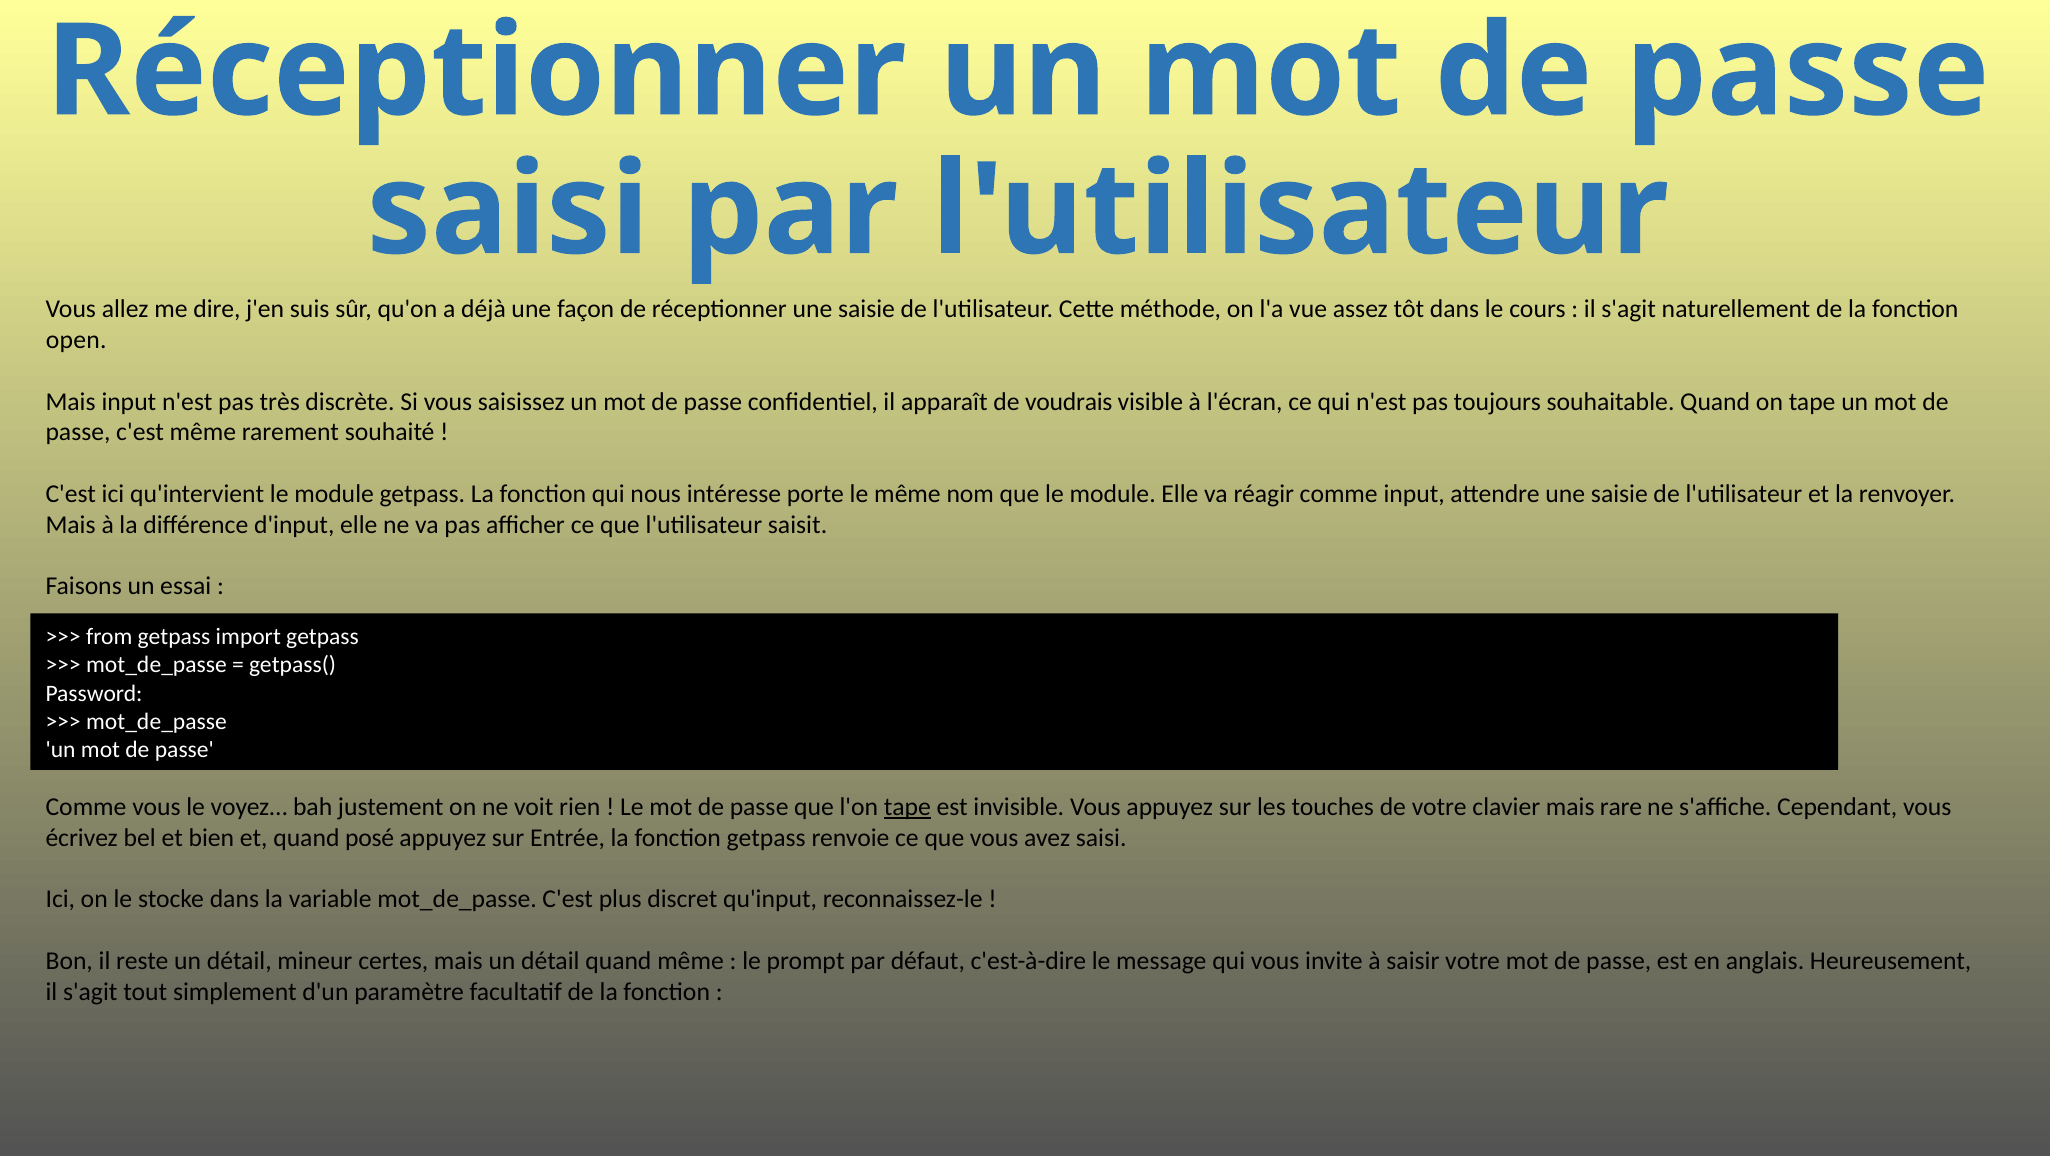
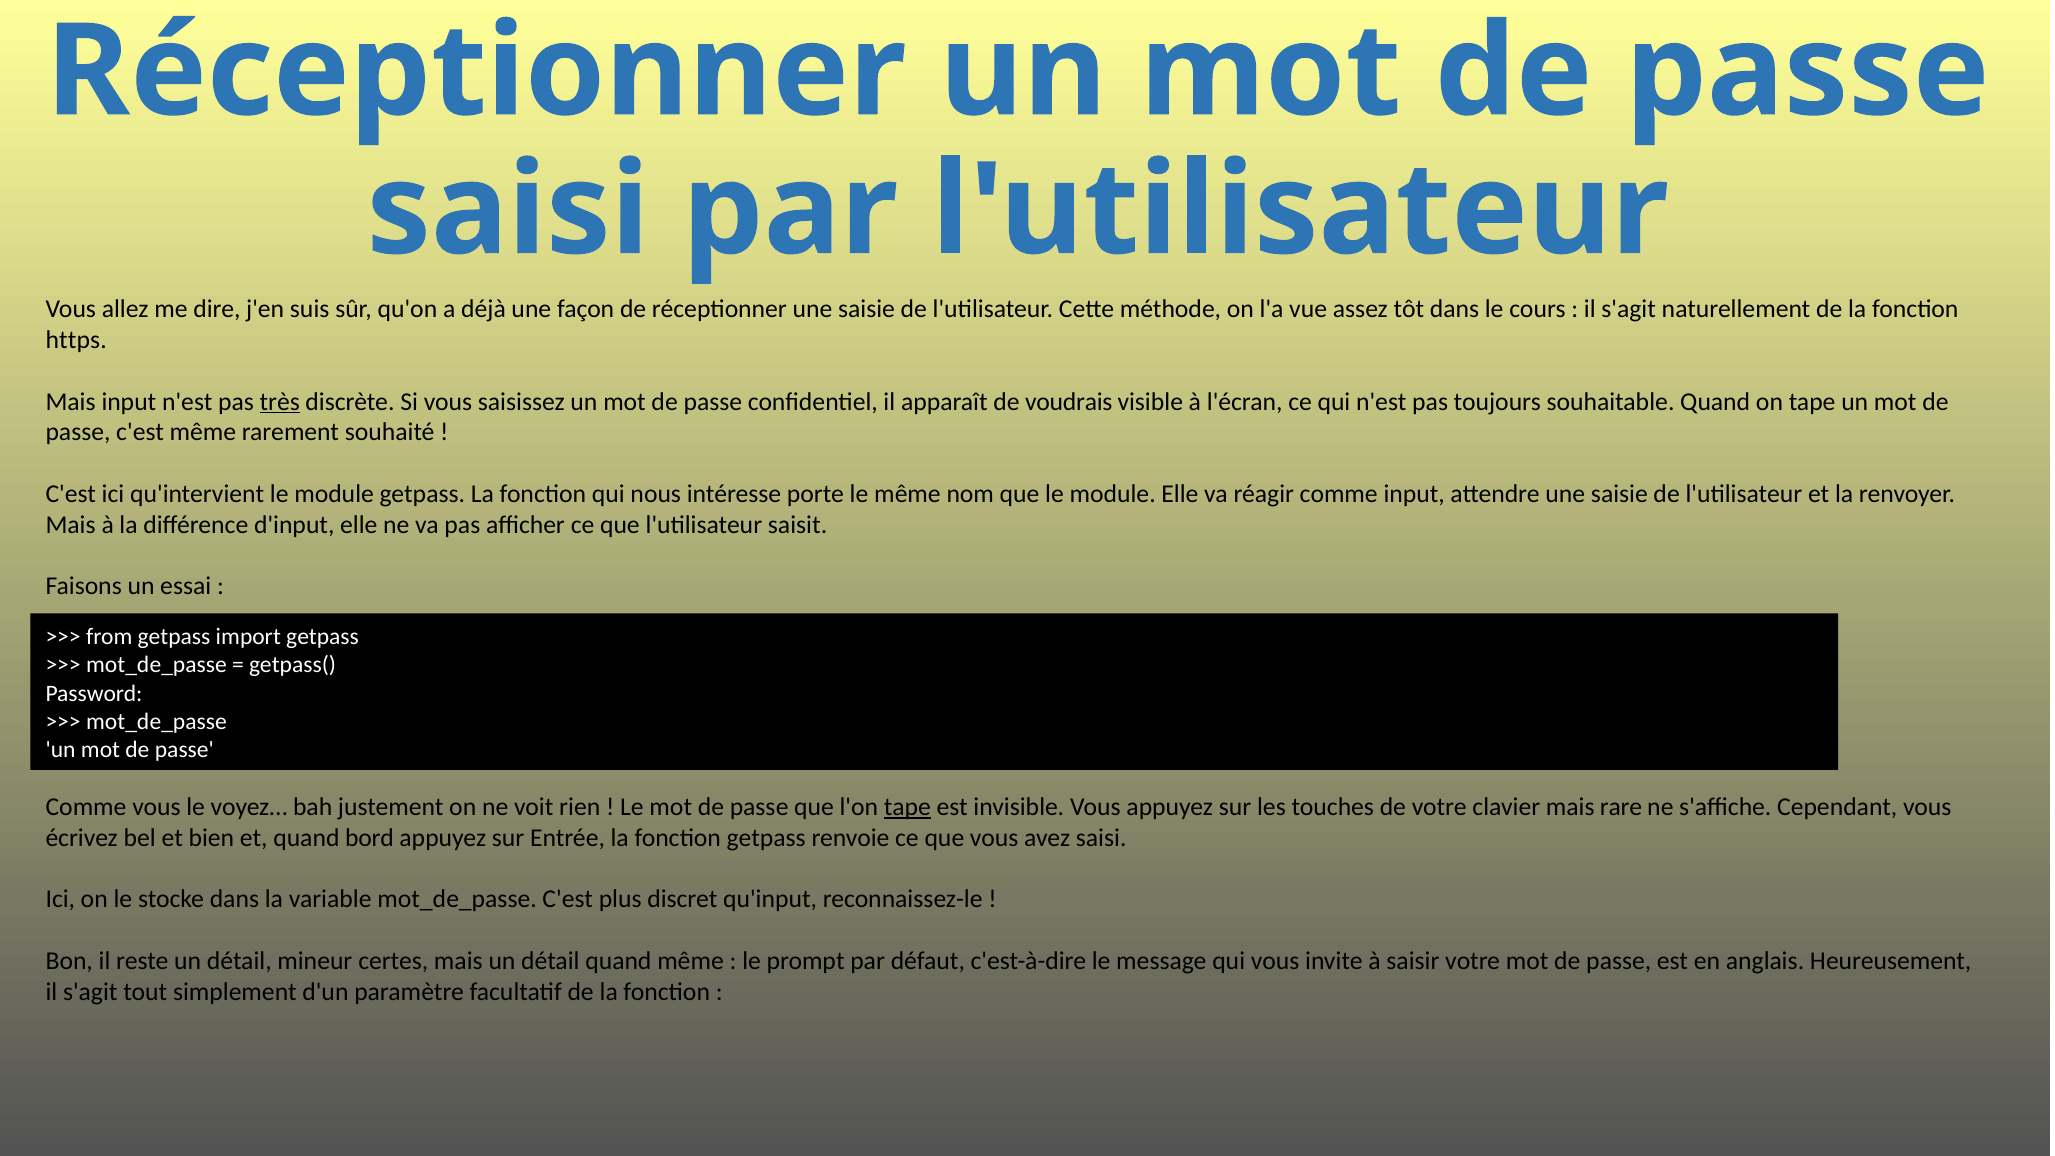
open: open -> https
très underline: none -> present
posé: posé -> bord
